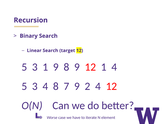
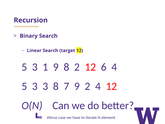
8 9: 9 -> 2
12 1: 1 -> 6
3 4: 4 -> 3
